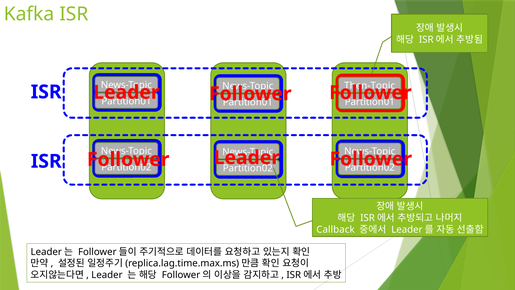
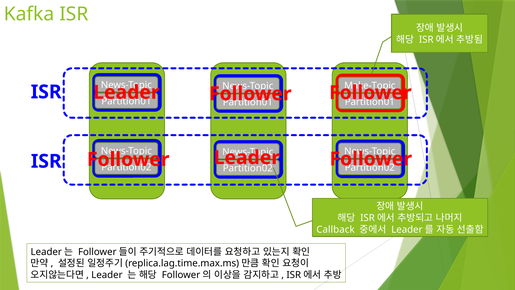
Then-Topic: Then-Topic -> Make-Topic
